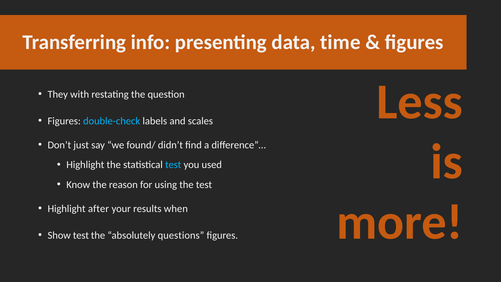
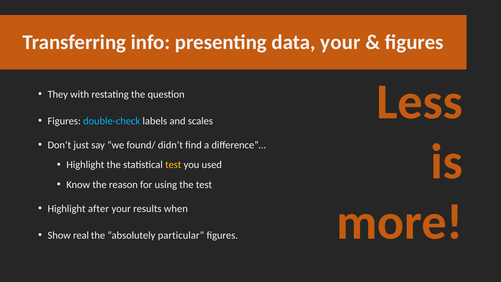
data time: time -> your
test at (173, 165) colour: light blue -> yellow
Show test: test -> real
questions: questions -> particular
